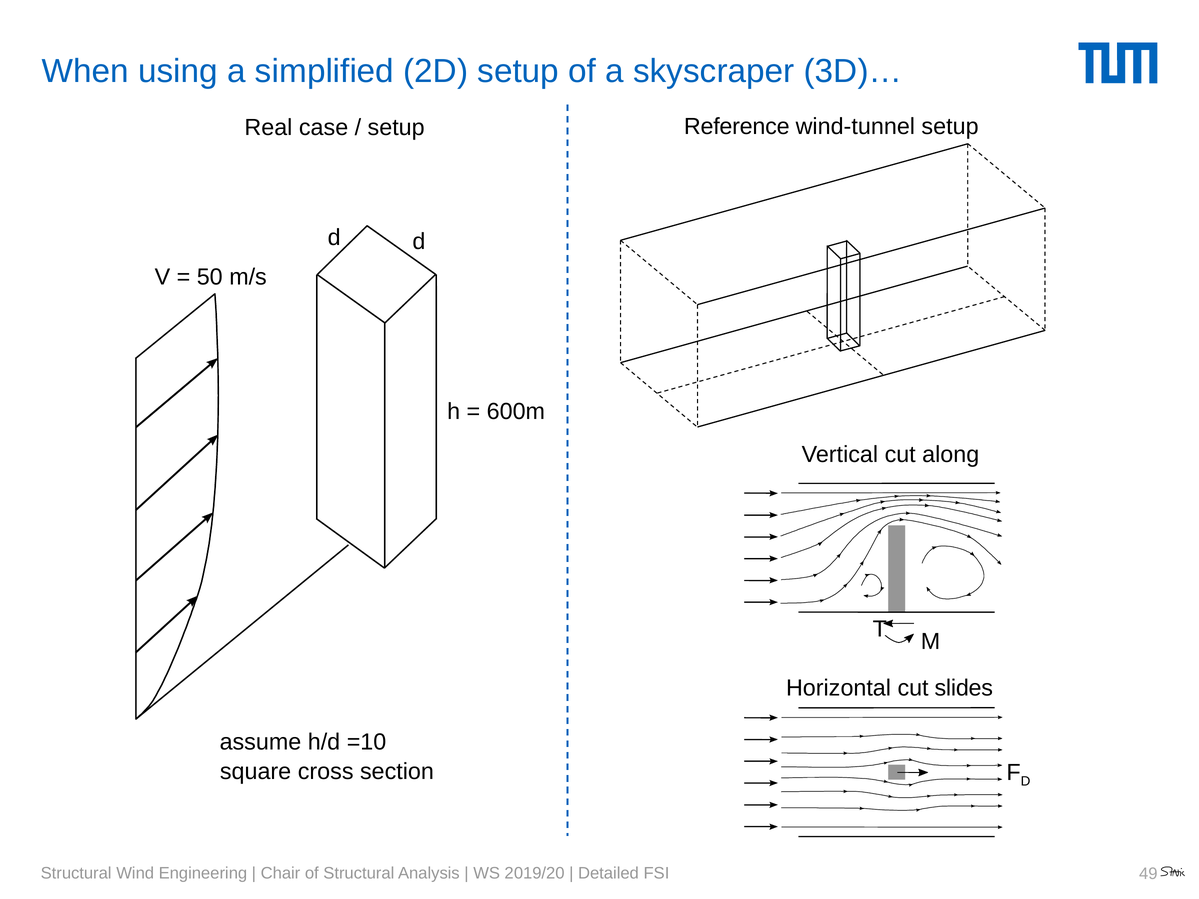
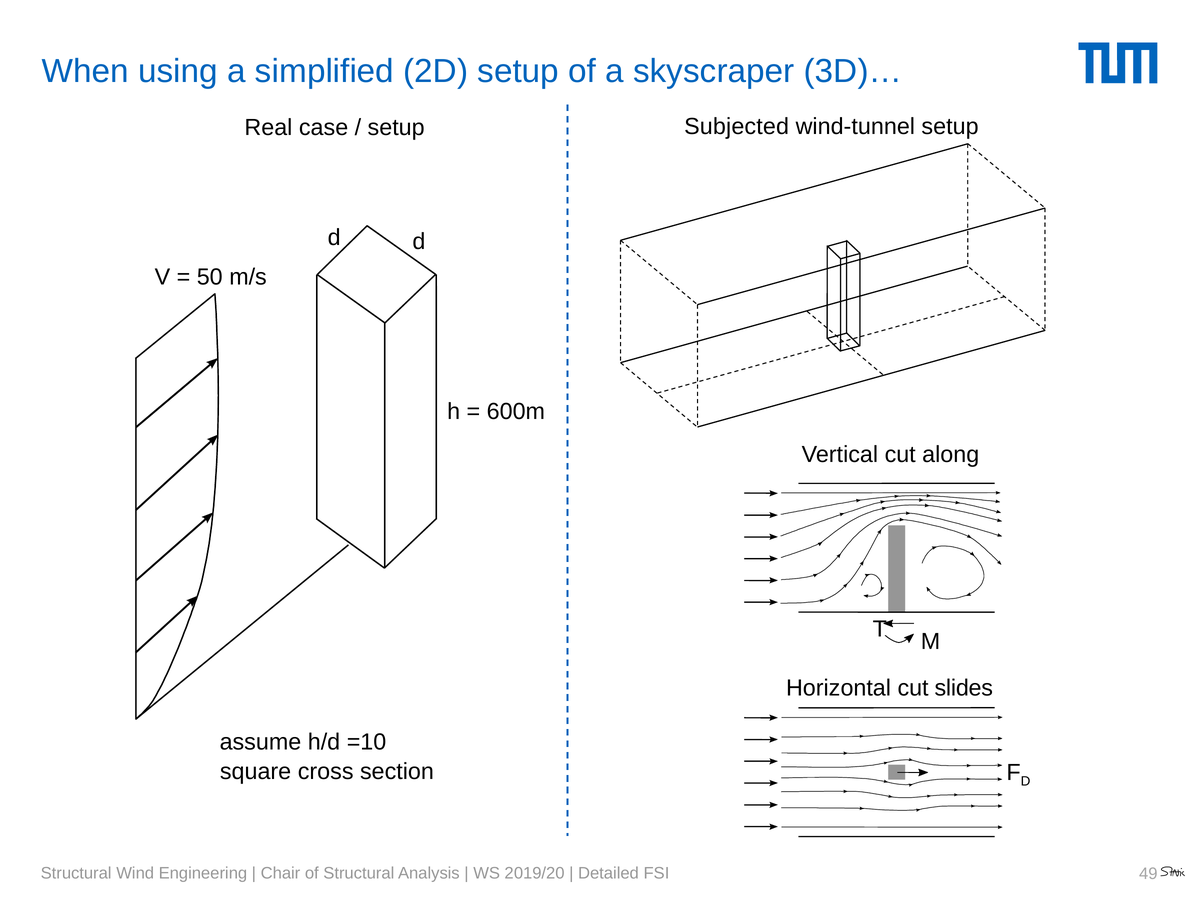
Reference: Reference -> Subjected
